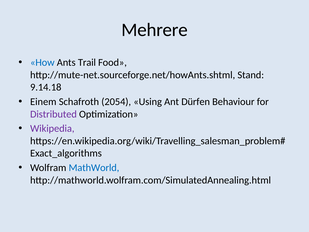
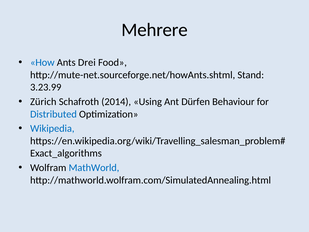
Trail: Trail -> Drei
9.14.18: 9.14.18 -> 3.23.99
Einem: Einem -> Zürich
2054: 2054 -> 2014
Distributed colour: purple -> blue
Wikipedia colour: purple -> blue
